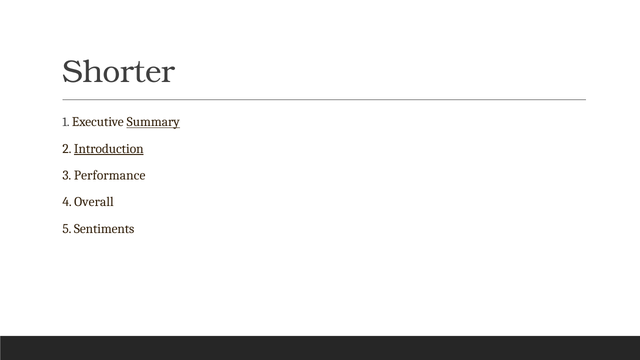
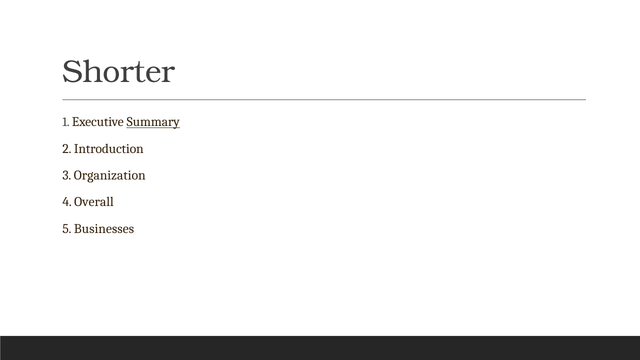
Introduction underline: present -> none
Performance: Performance -> Organization
Sentiments: Sentiments -> Businesses
